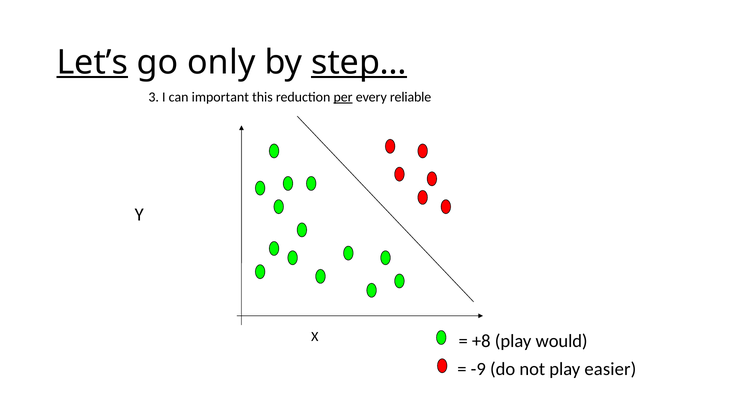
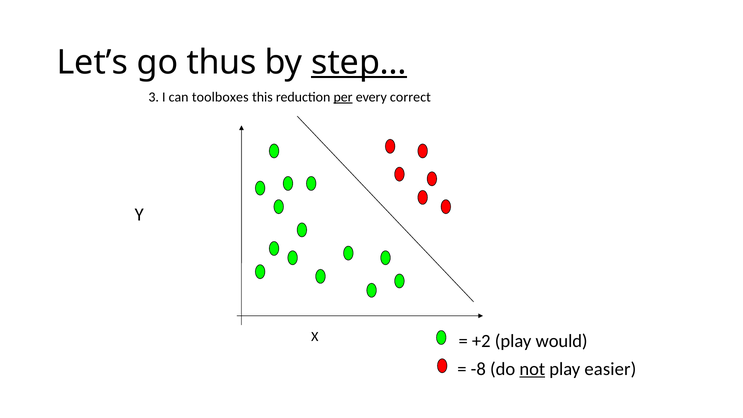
Let’s underline: present -> none
only: only -> thus
important: important -> toolboxes
reliable: reliable -> correct
+8: +8 -> +2
-9: -9 -> -8
not underline: none -> present
